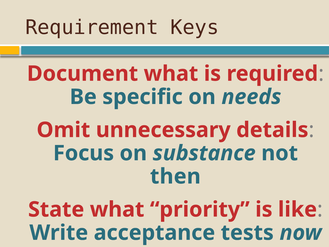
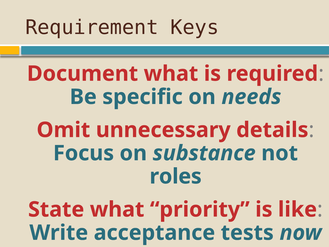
then: then -> roles
